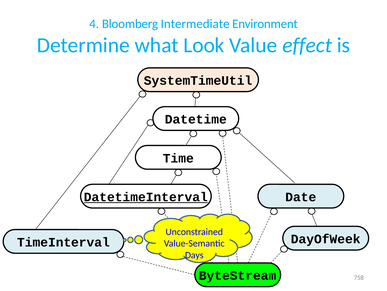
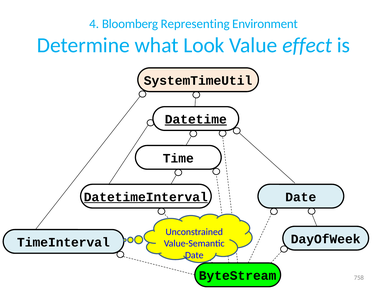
Intermediate: Intermediate -> Representing
Datetime underline: none -> present
Days at (194, 255): Days -> Date
